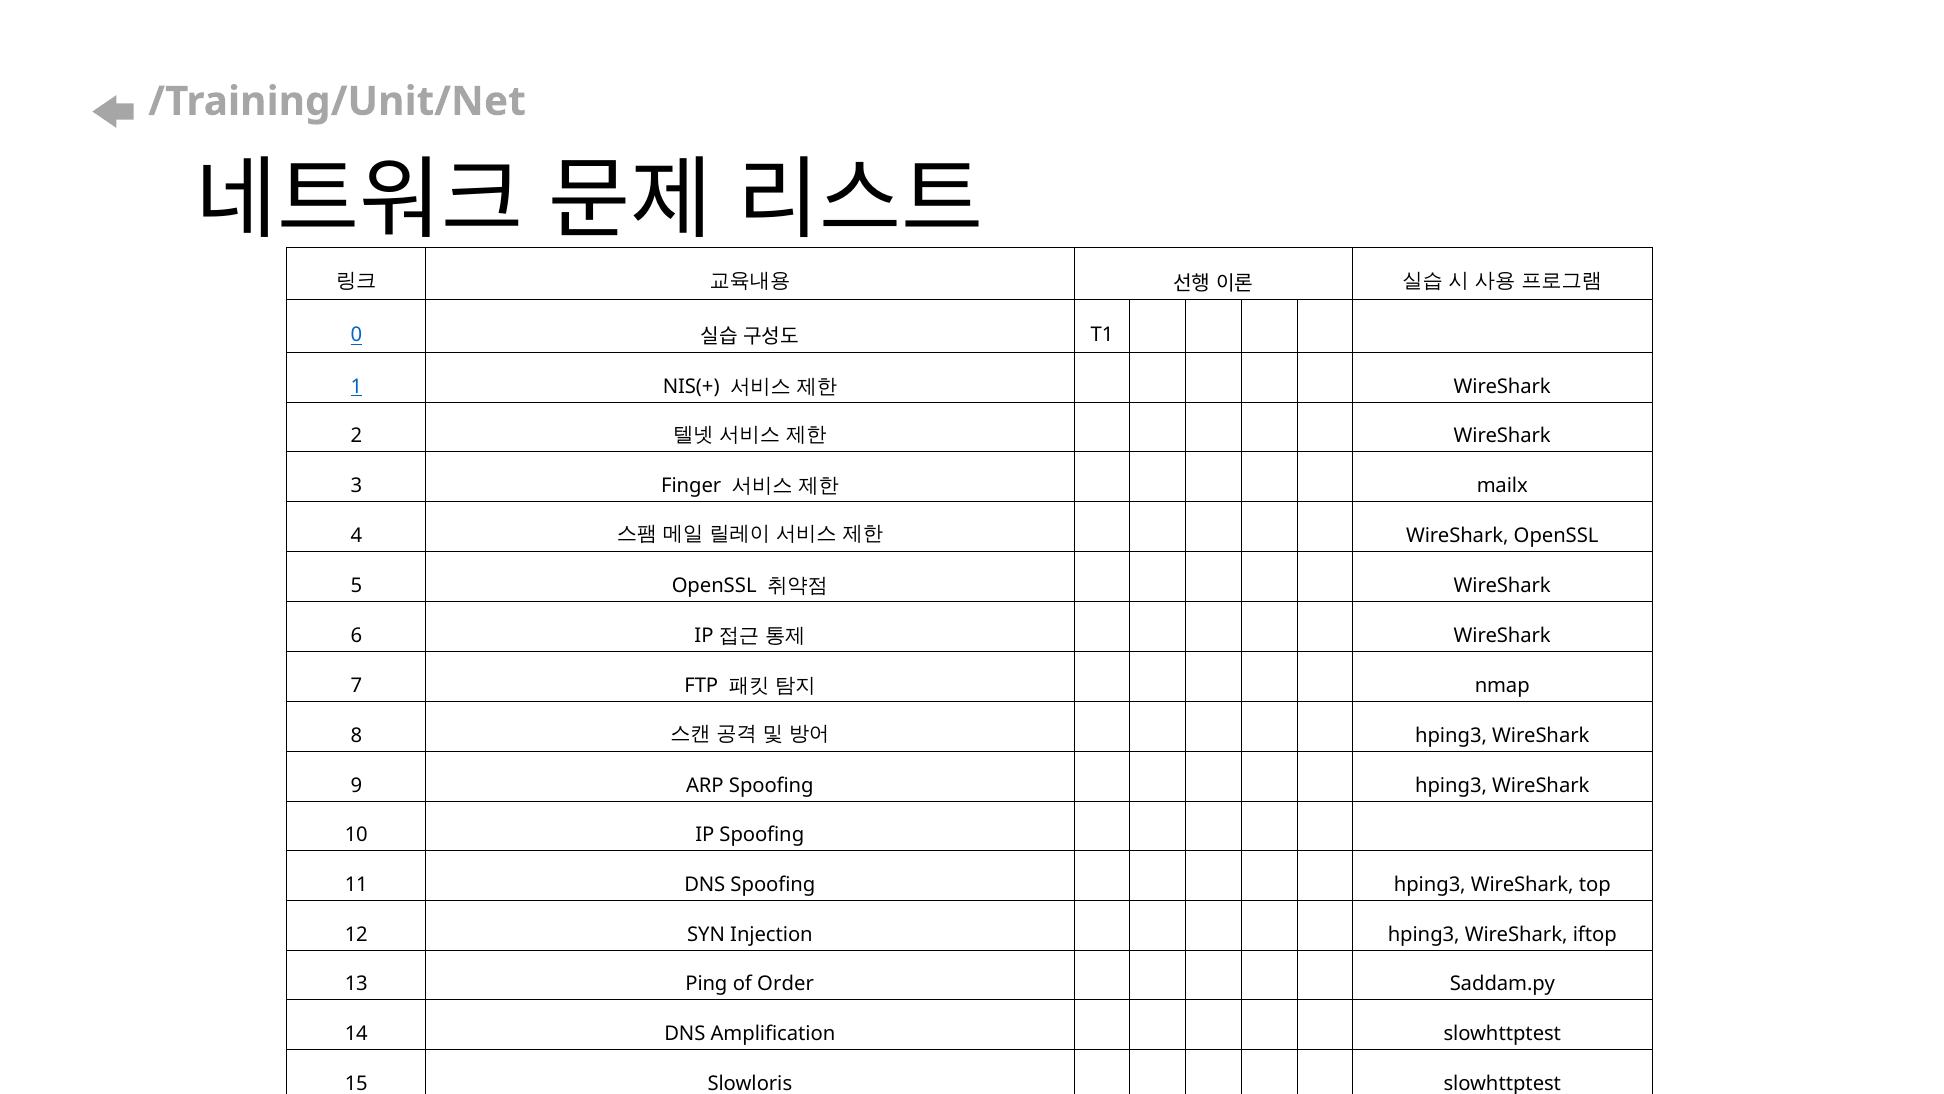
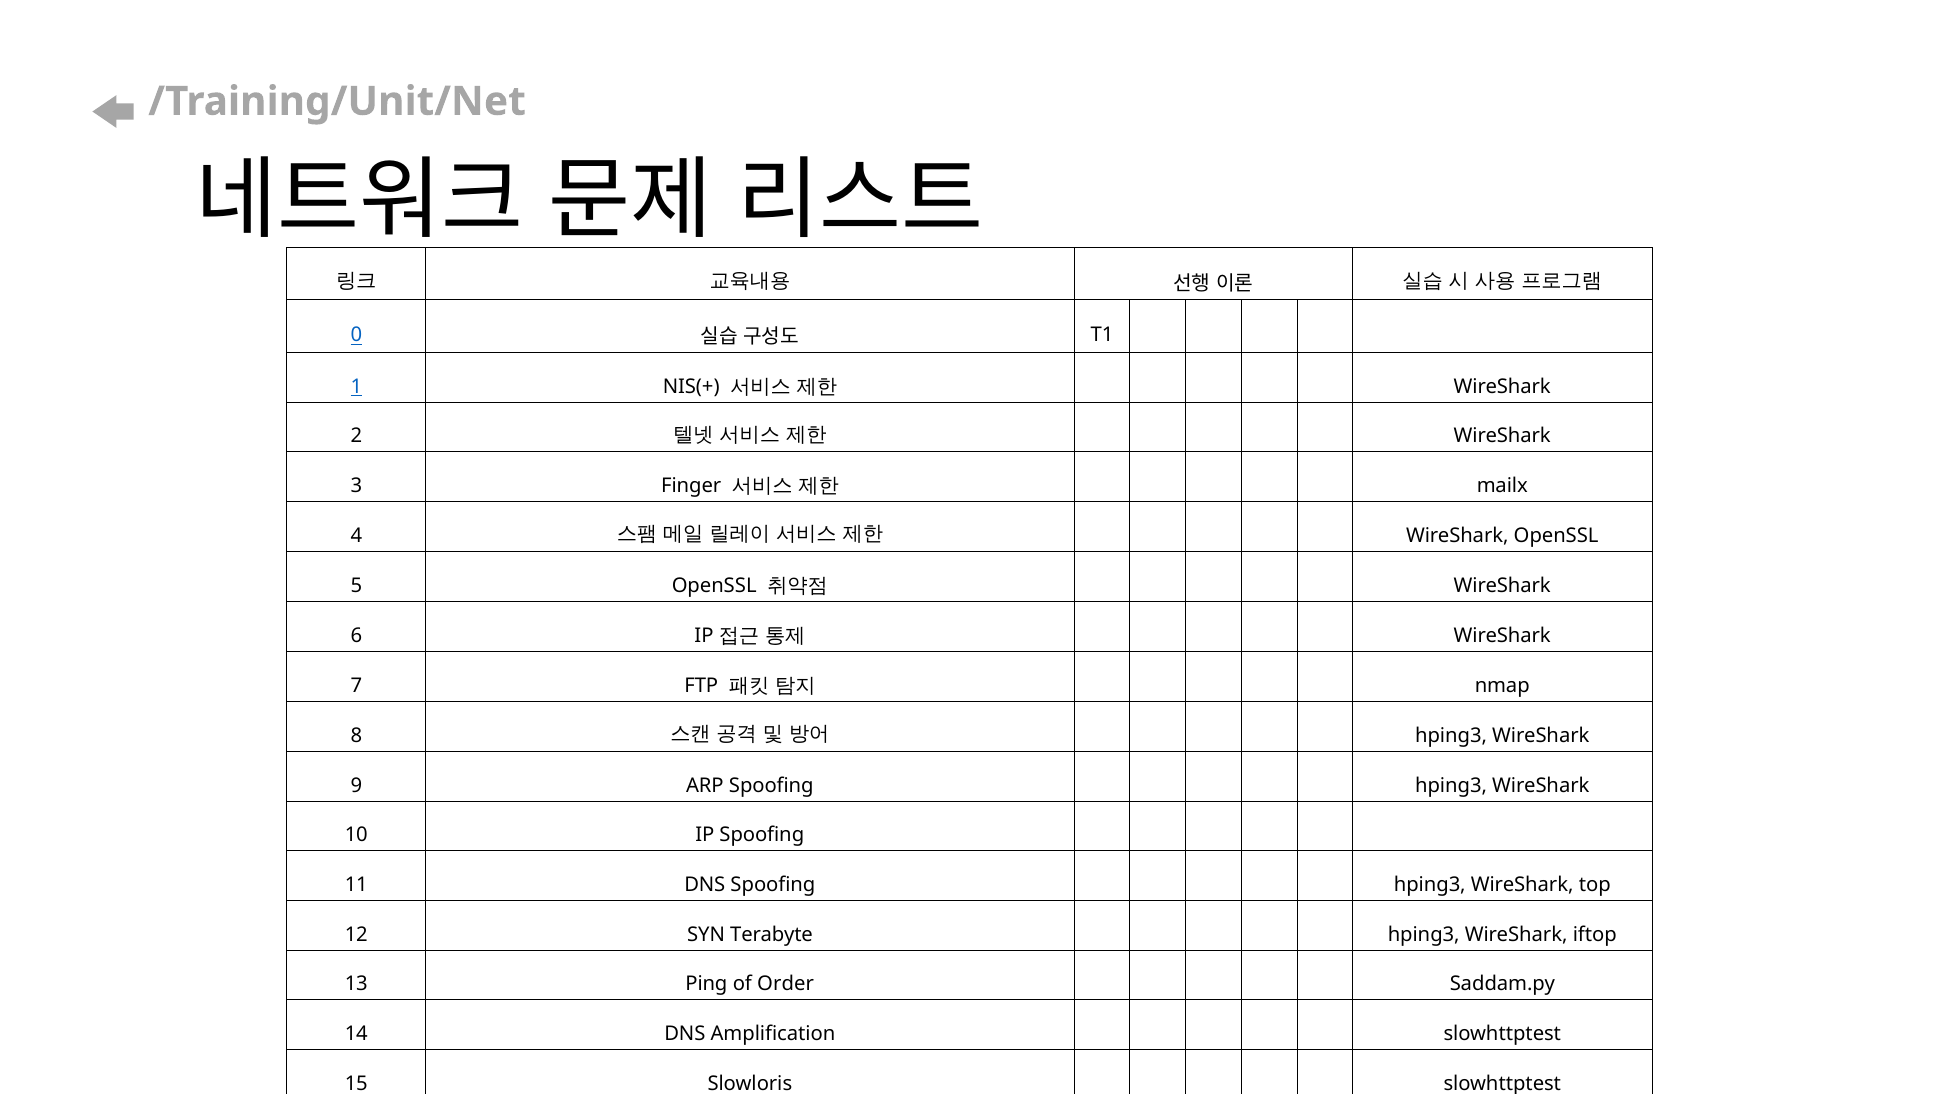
Injection: Injection -> Terabyte
